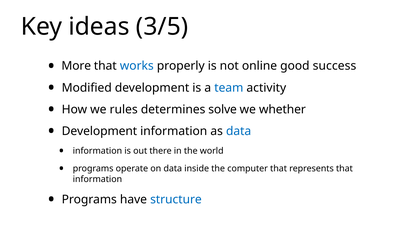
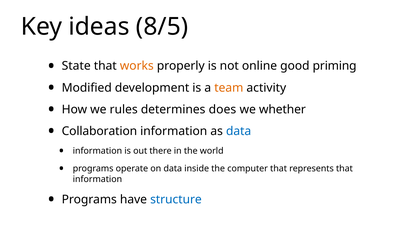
3/5: 3/5 -> 8/5
More: More -> State
works colour: blue -> orange
success: success -> priming
team colour: blue -> orange
solve: solve -> does
Development at (99, 131): Development -> Collaboration
